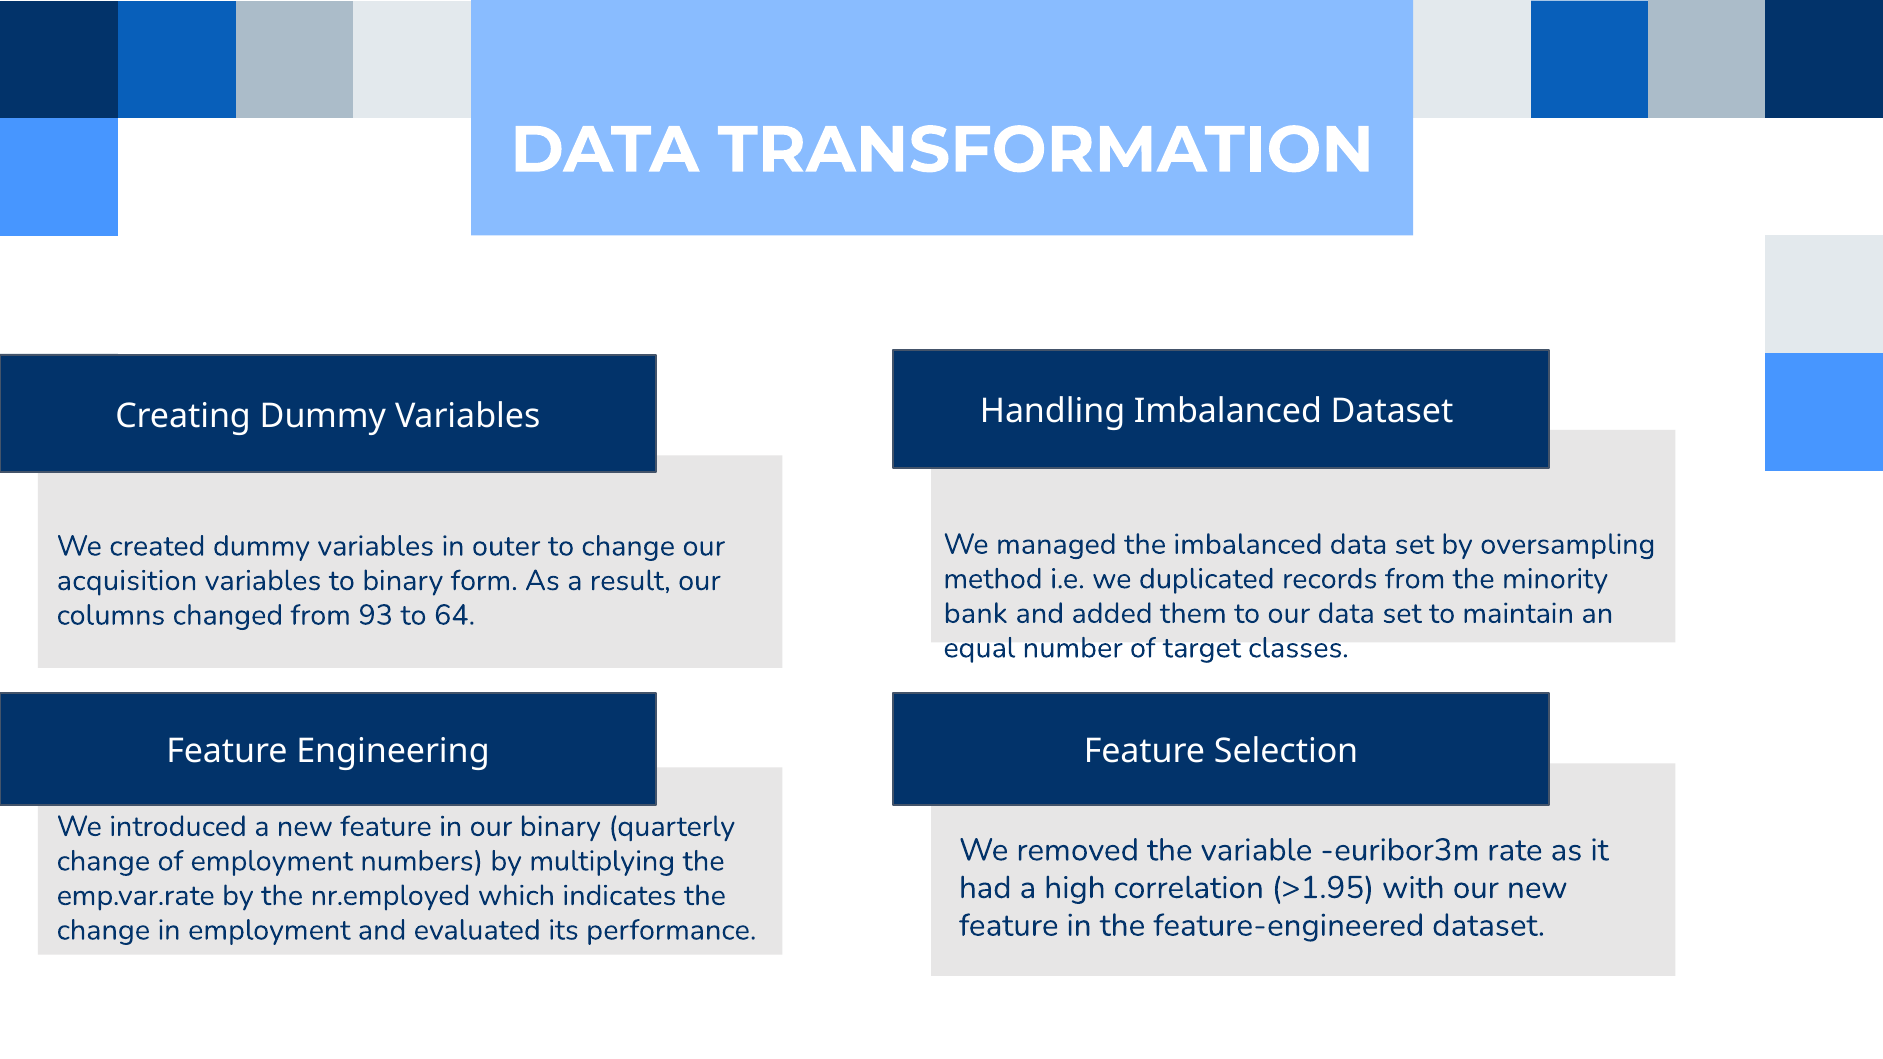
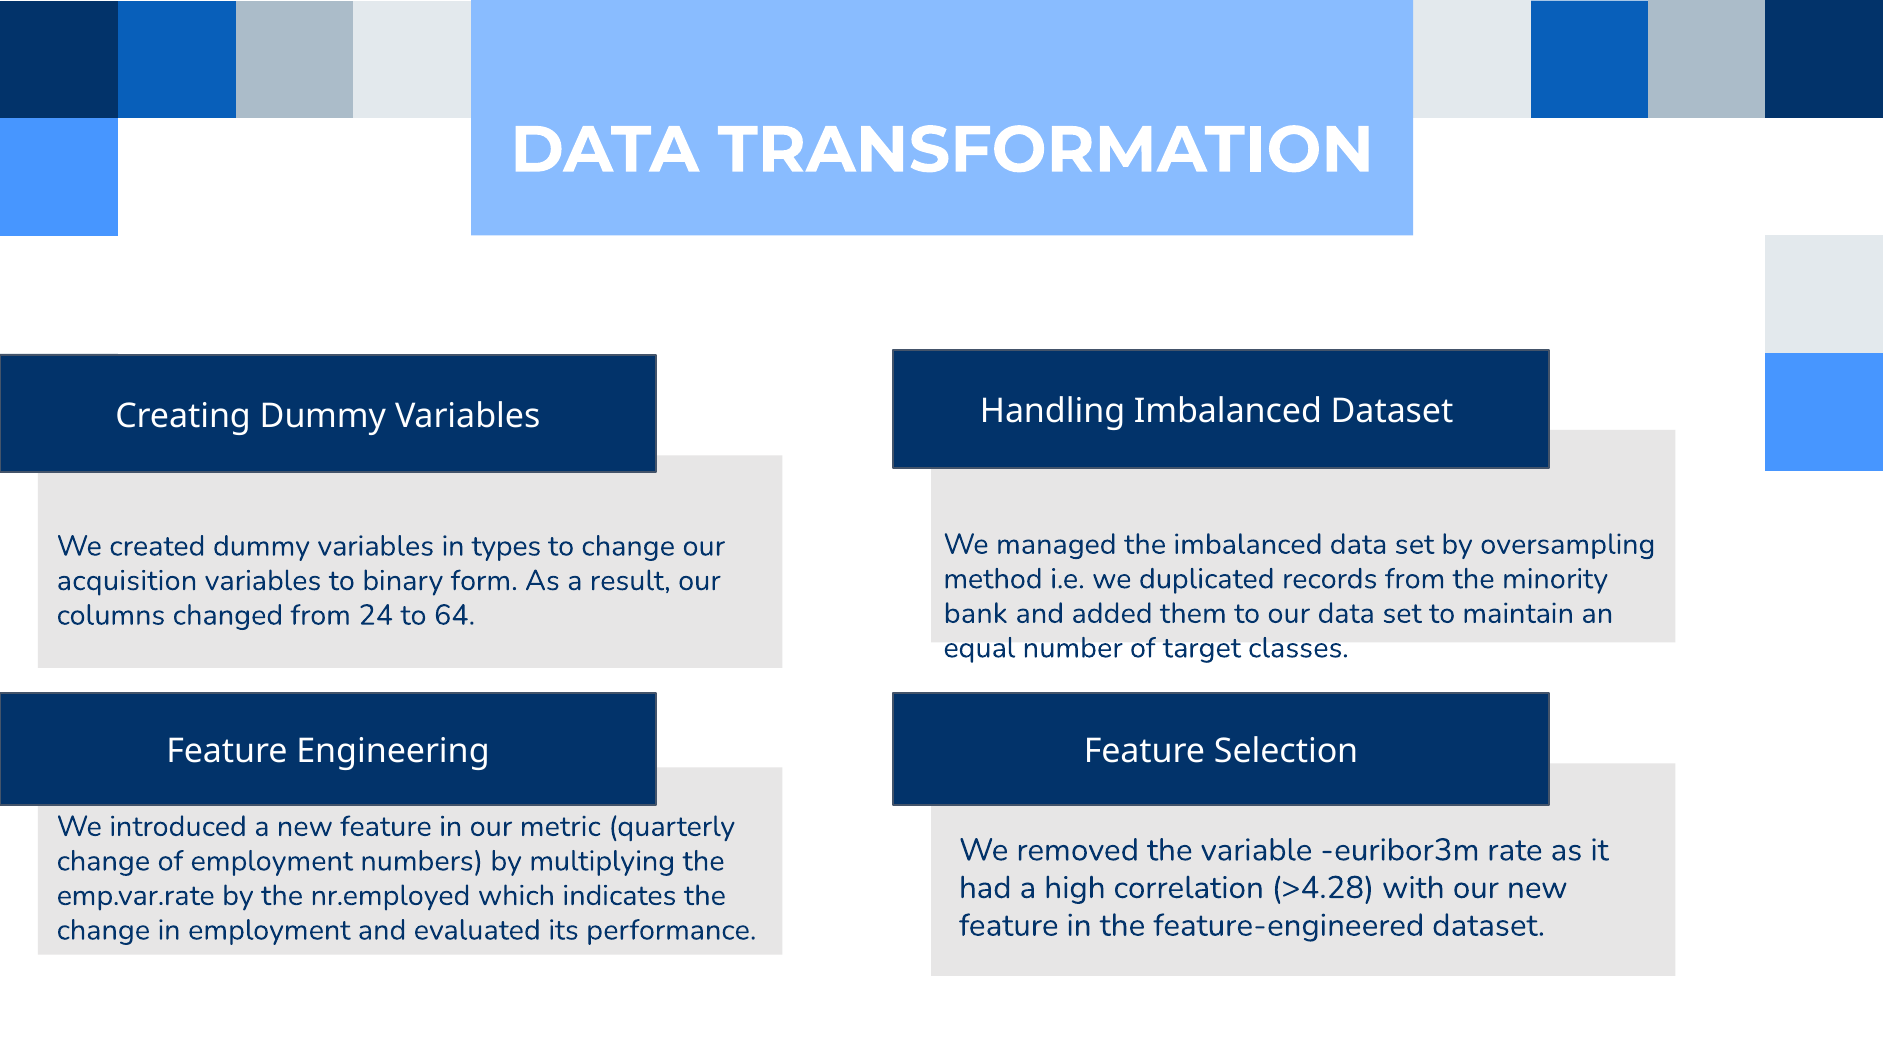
outer: outer -> types
93: 93 -> 24
our binary: binary -> metric
>1.95: >1.95 -> >4.28
